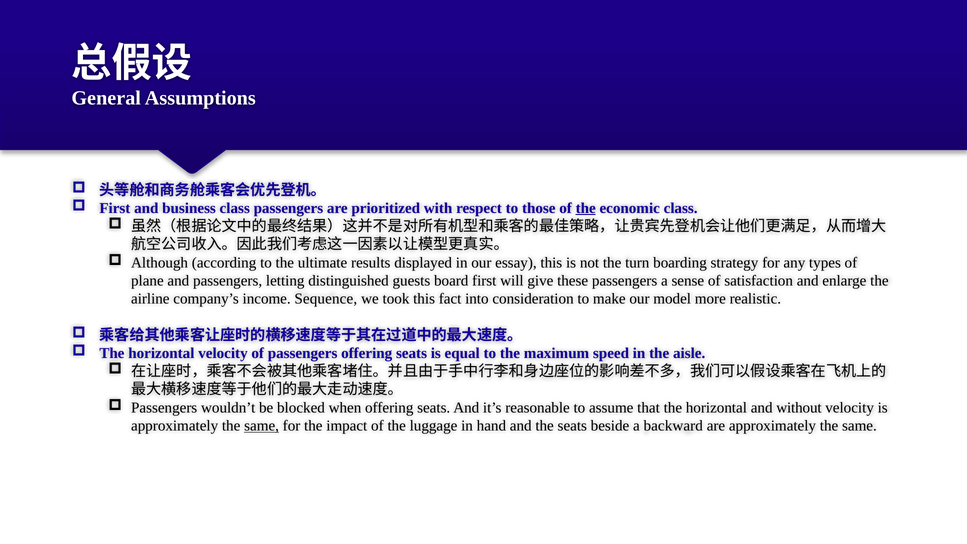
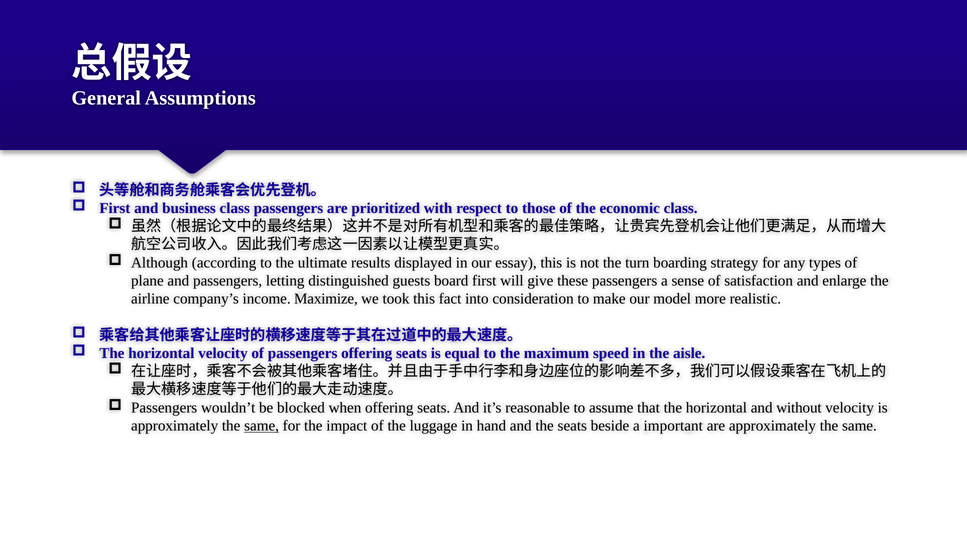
the at (586, 208) underline: present -> none
Sequence: Sequence -> Maximize
backward: backward -> important
